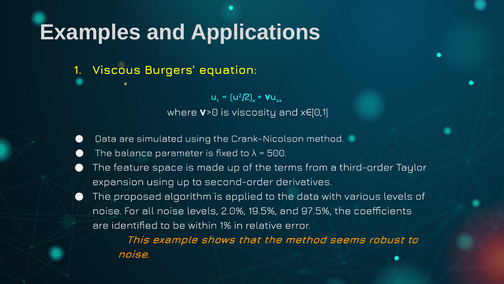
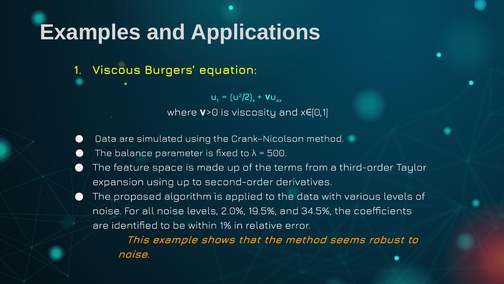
97.5%: 97.5% -> 34.5%
